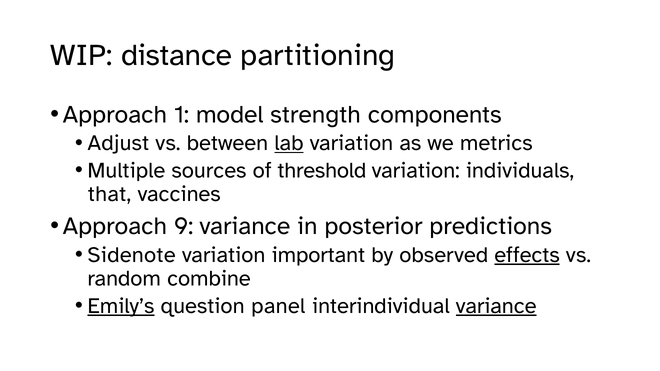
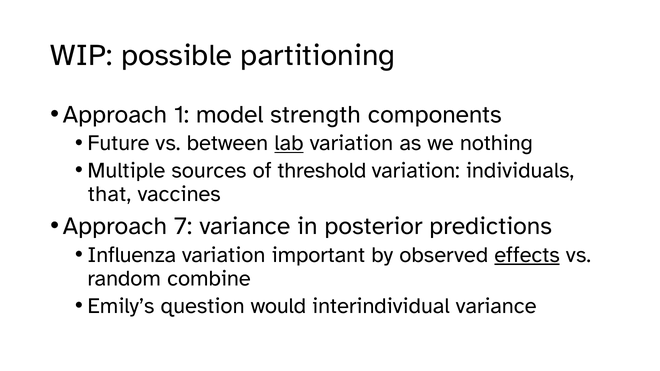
distance: distance -> possible
Adjust: Adjust -> Future
metrics: metrics -> nothing
9: 9 -> 7
Sidenote: Sidenote -> Influenza
Emily’s underline: present -> none
panel: panel -> would
variance at (496, 306) underline: present -> none
